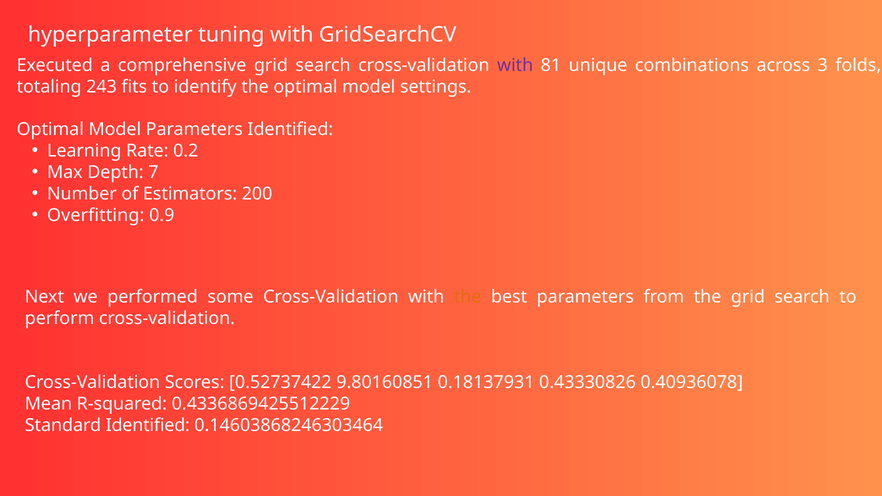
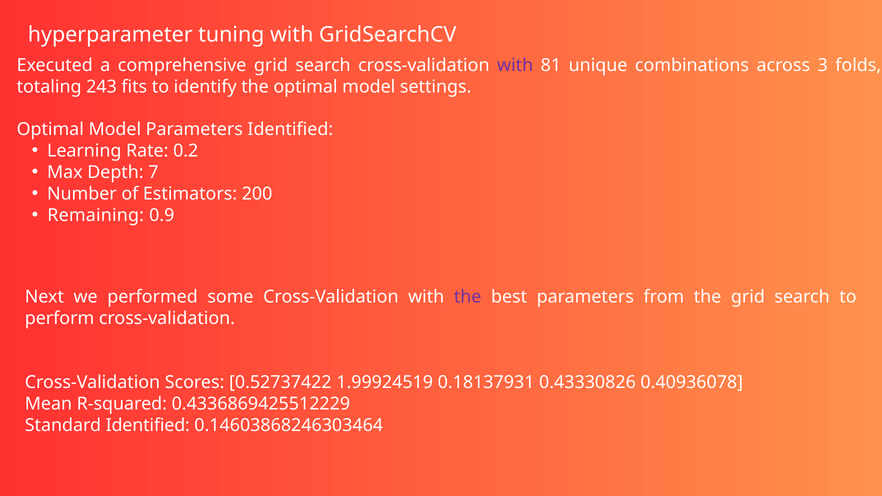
Overfitting: Overfitting -> Remaining
the at (468, 297) colour: orange -> purple
9.80160851: 9.80160851 -> 1.99924519
